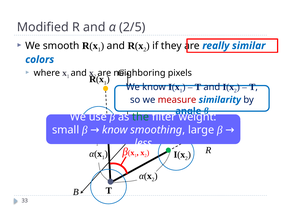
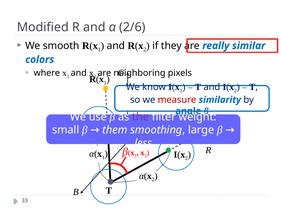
2/5: 2/5 -> 2/6
the colour: green -> purple
know at (115, 130): know -> them
